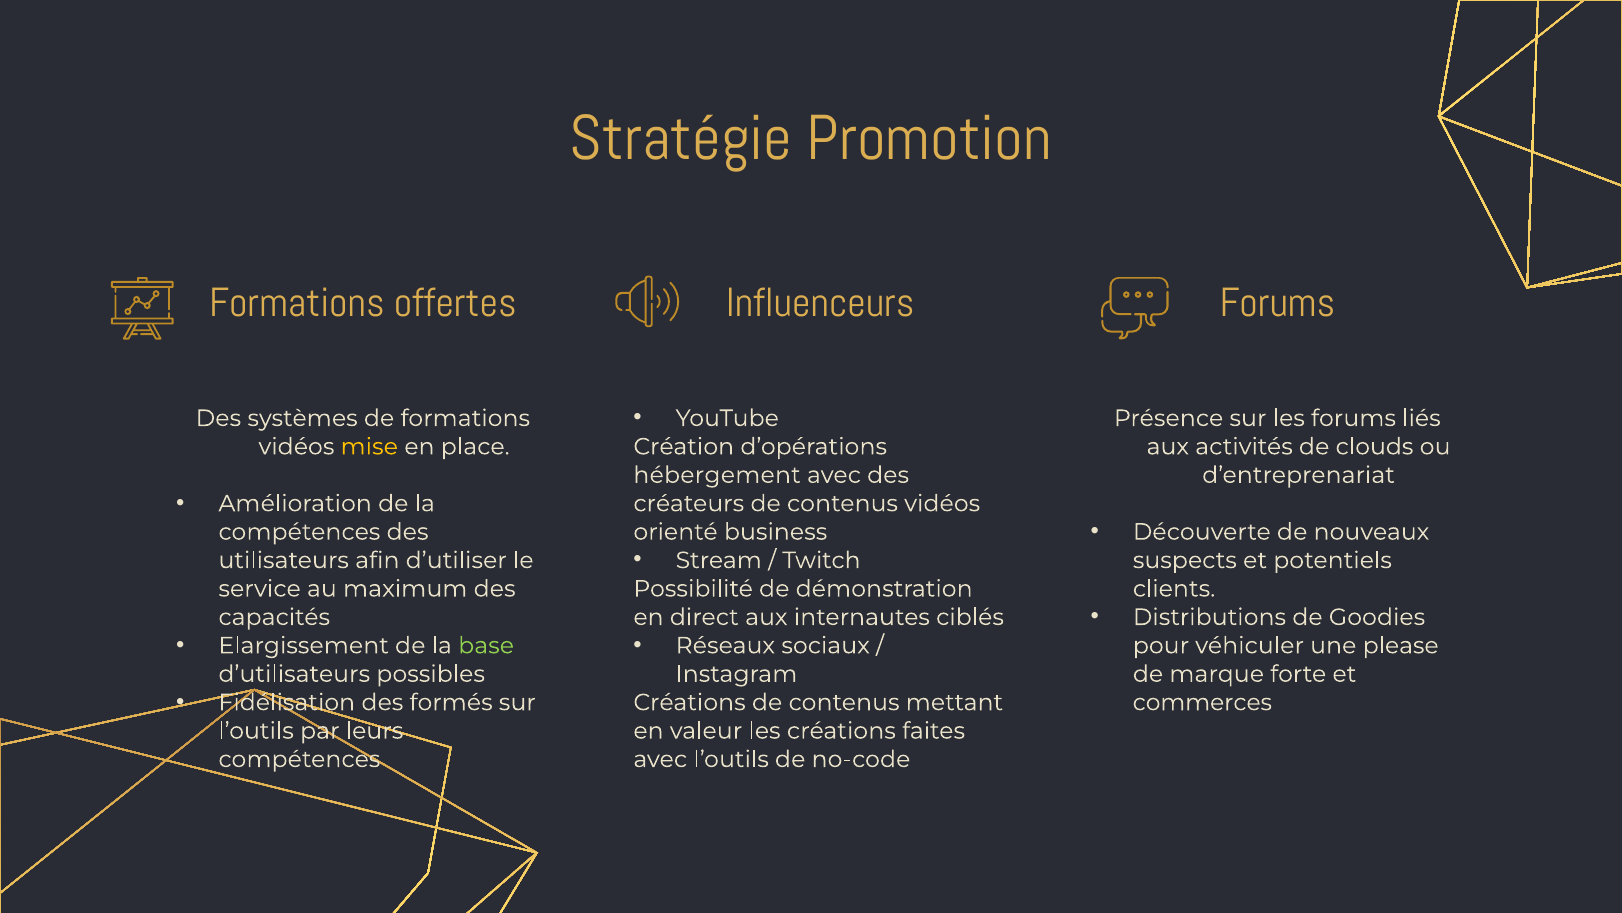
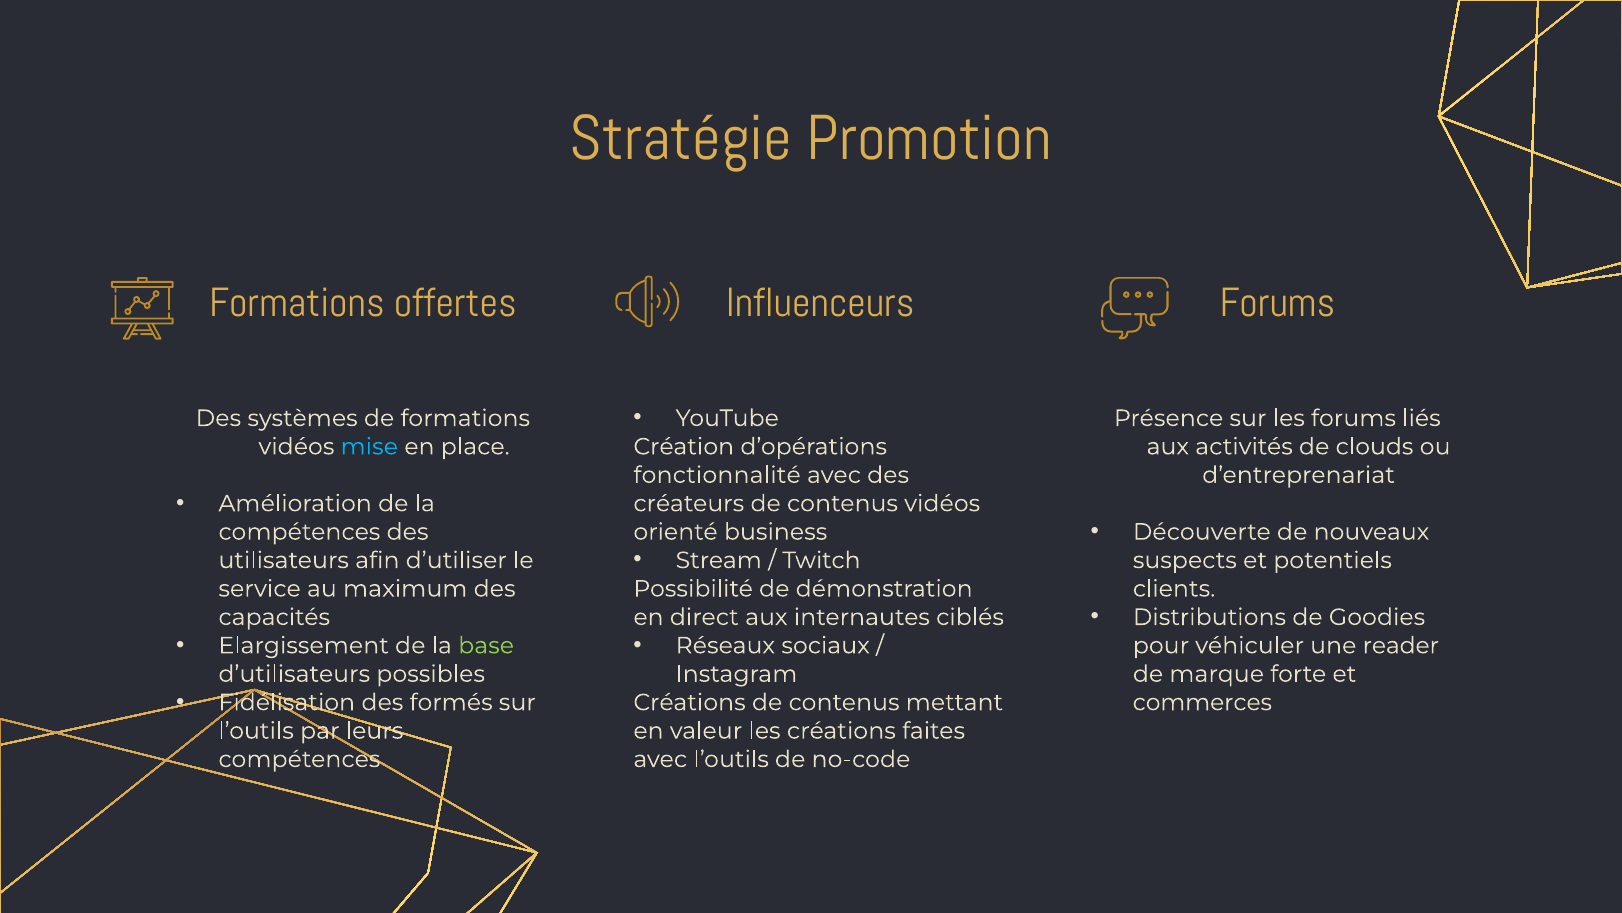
mise colour: yellow -> light blue
hébergement: hébergement -> fonctionnalité
please: please -> reader
